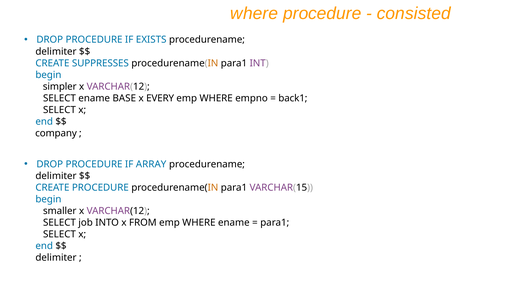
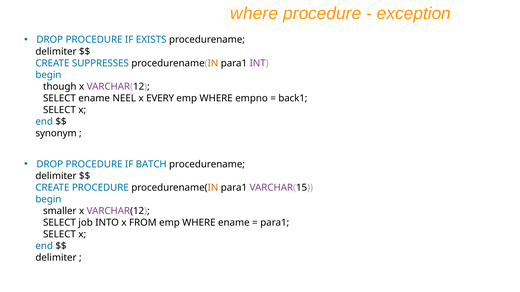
consisted: consisted -> exception
simpler: simpler -> though
BASE: BASE -> NEEL
company: company -> synonym
ARRAY: ARRAY -> BATCH
